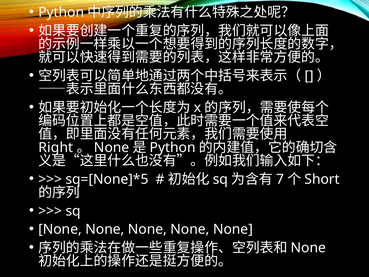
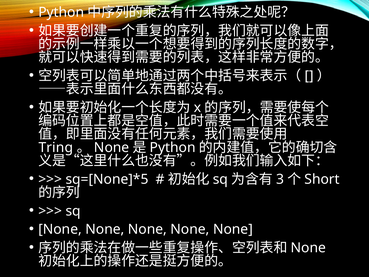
Right: Right -> Tring
7: 7 -> 3
